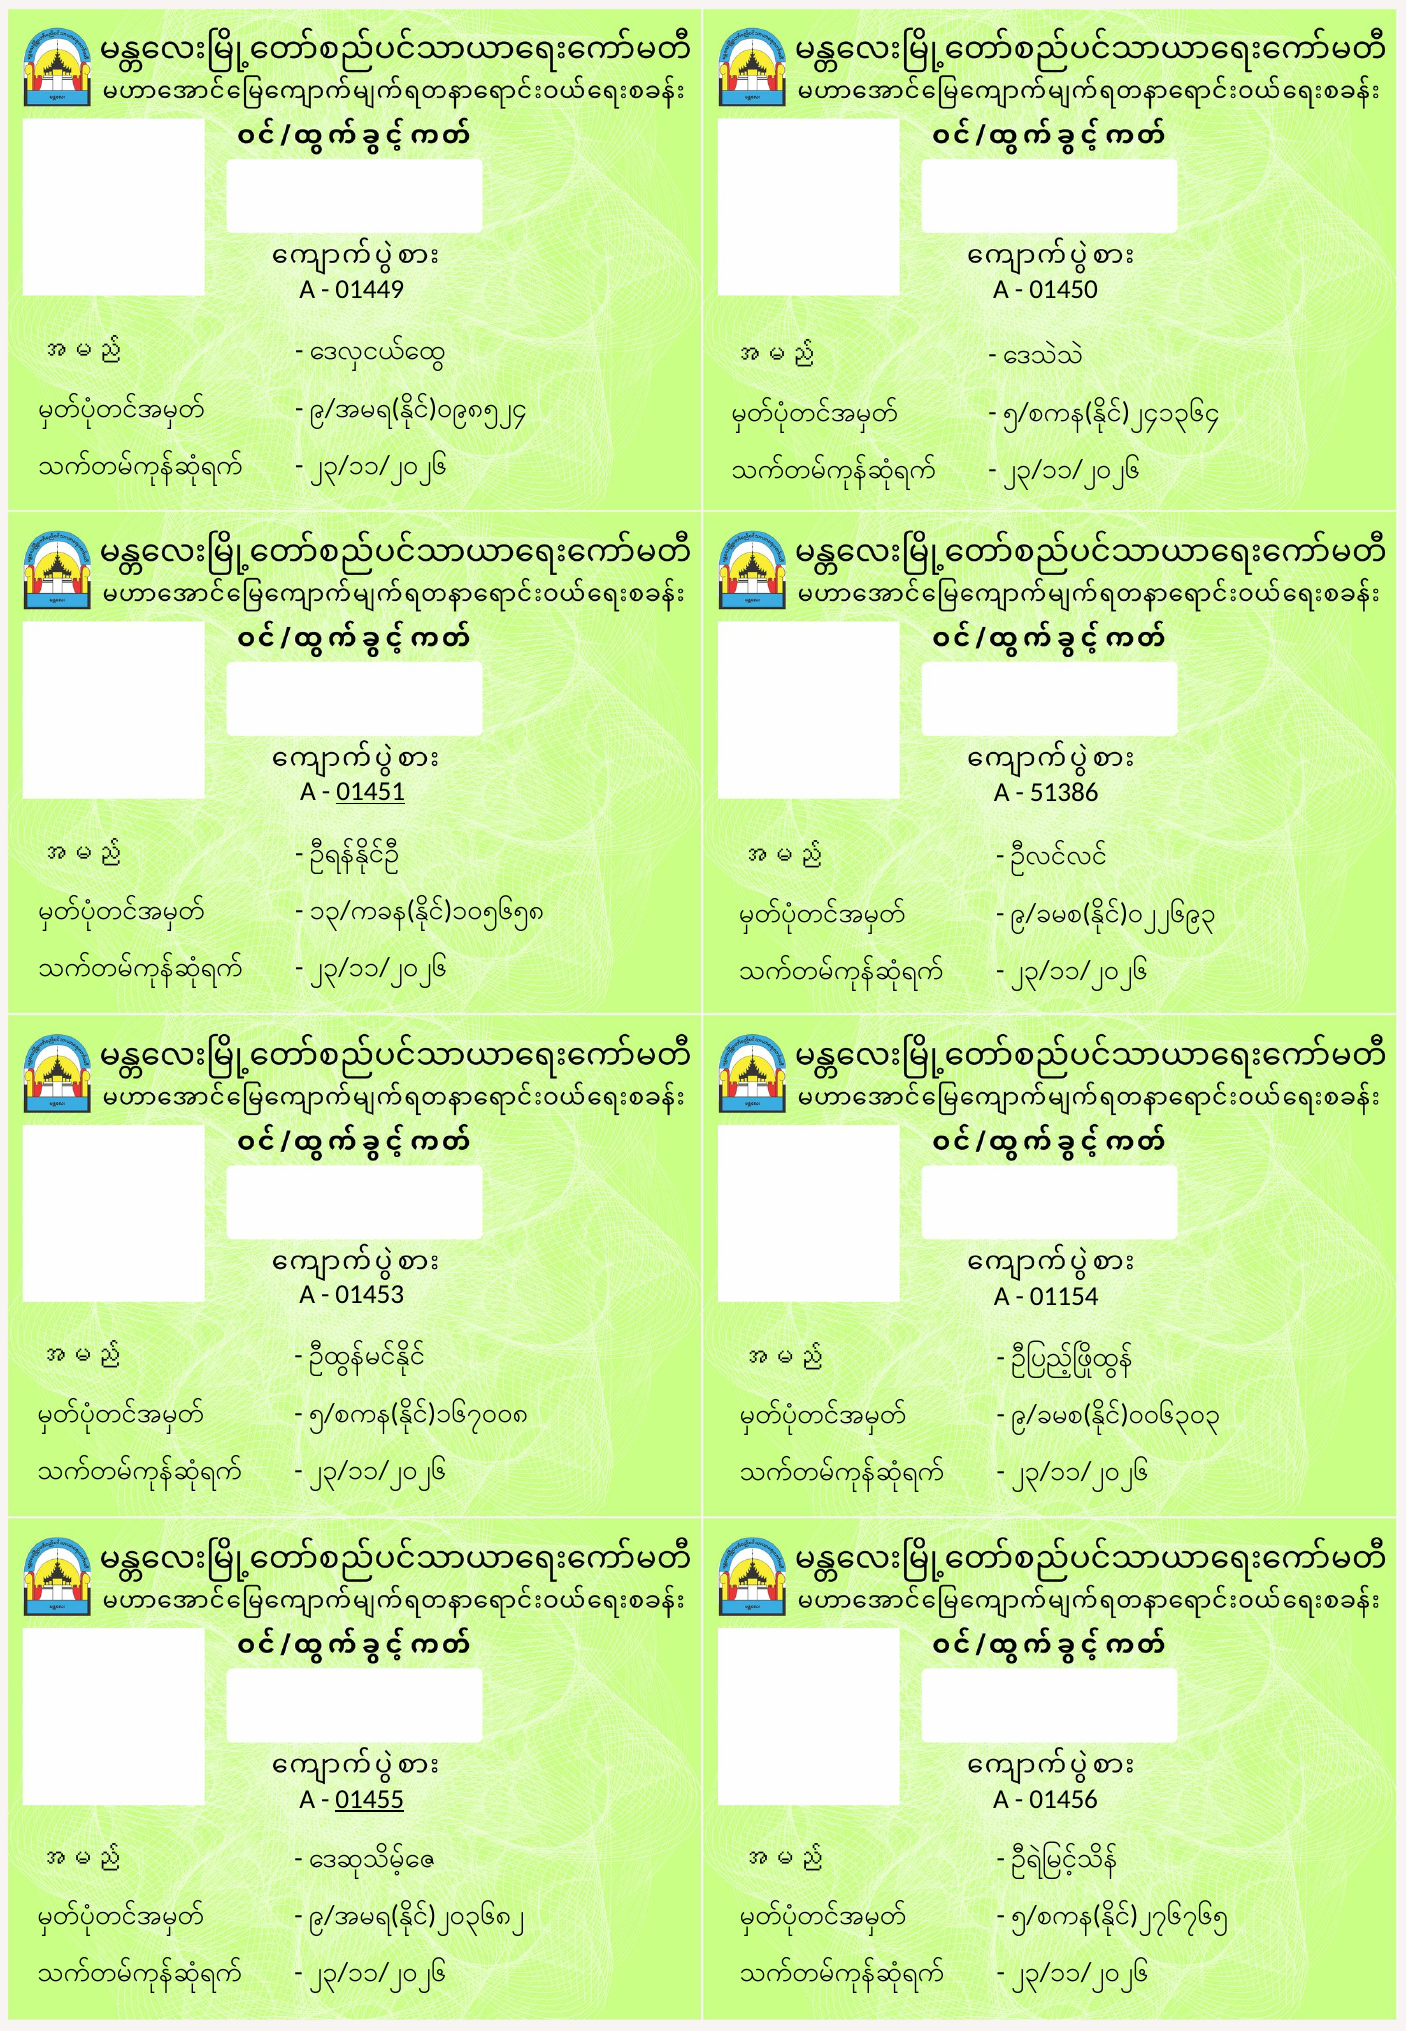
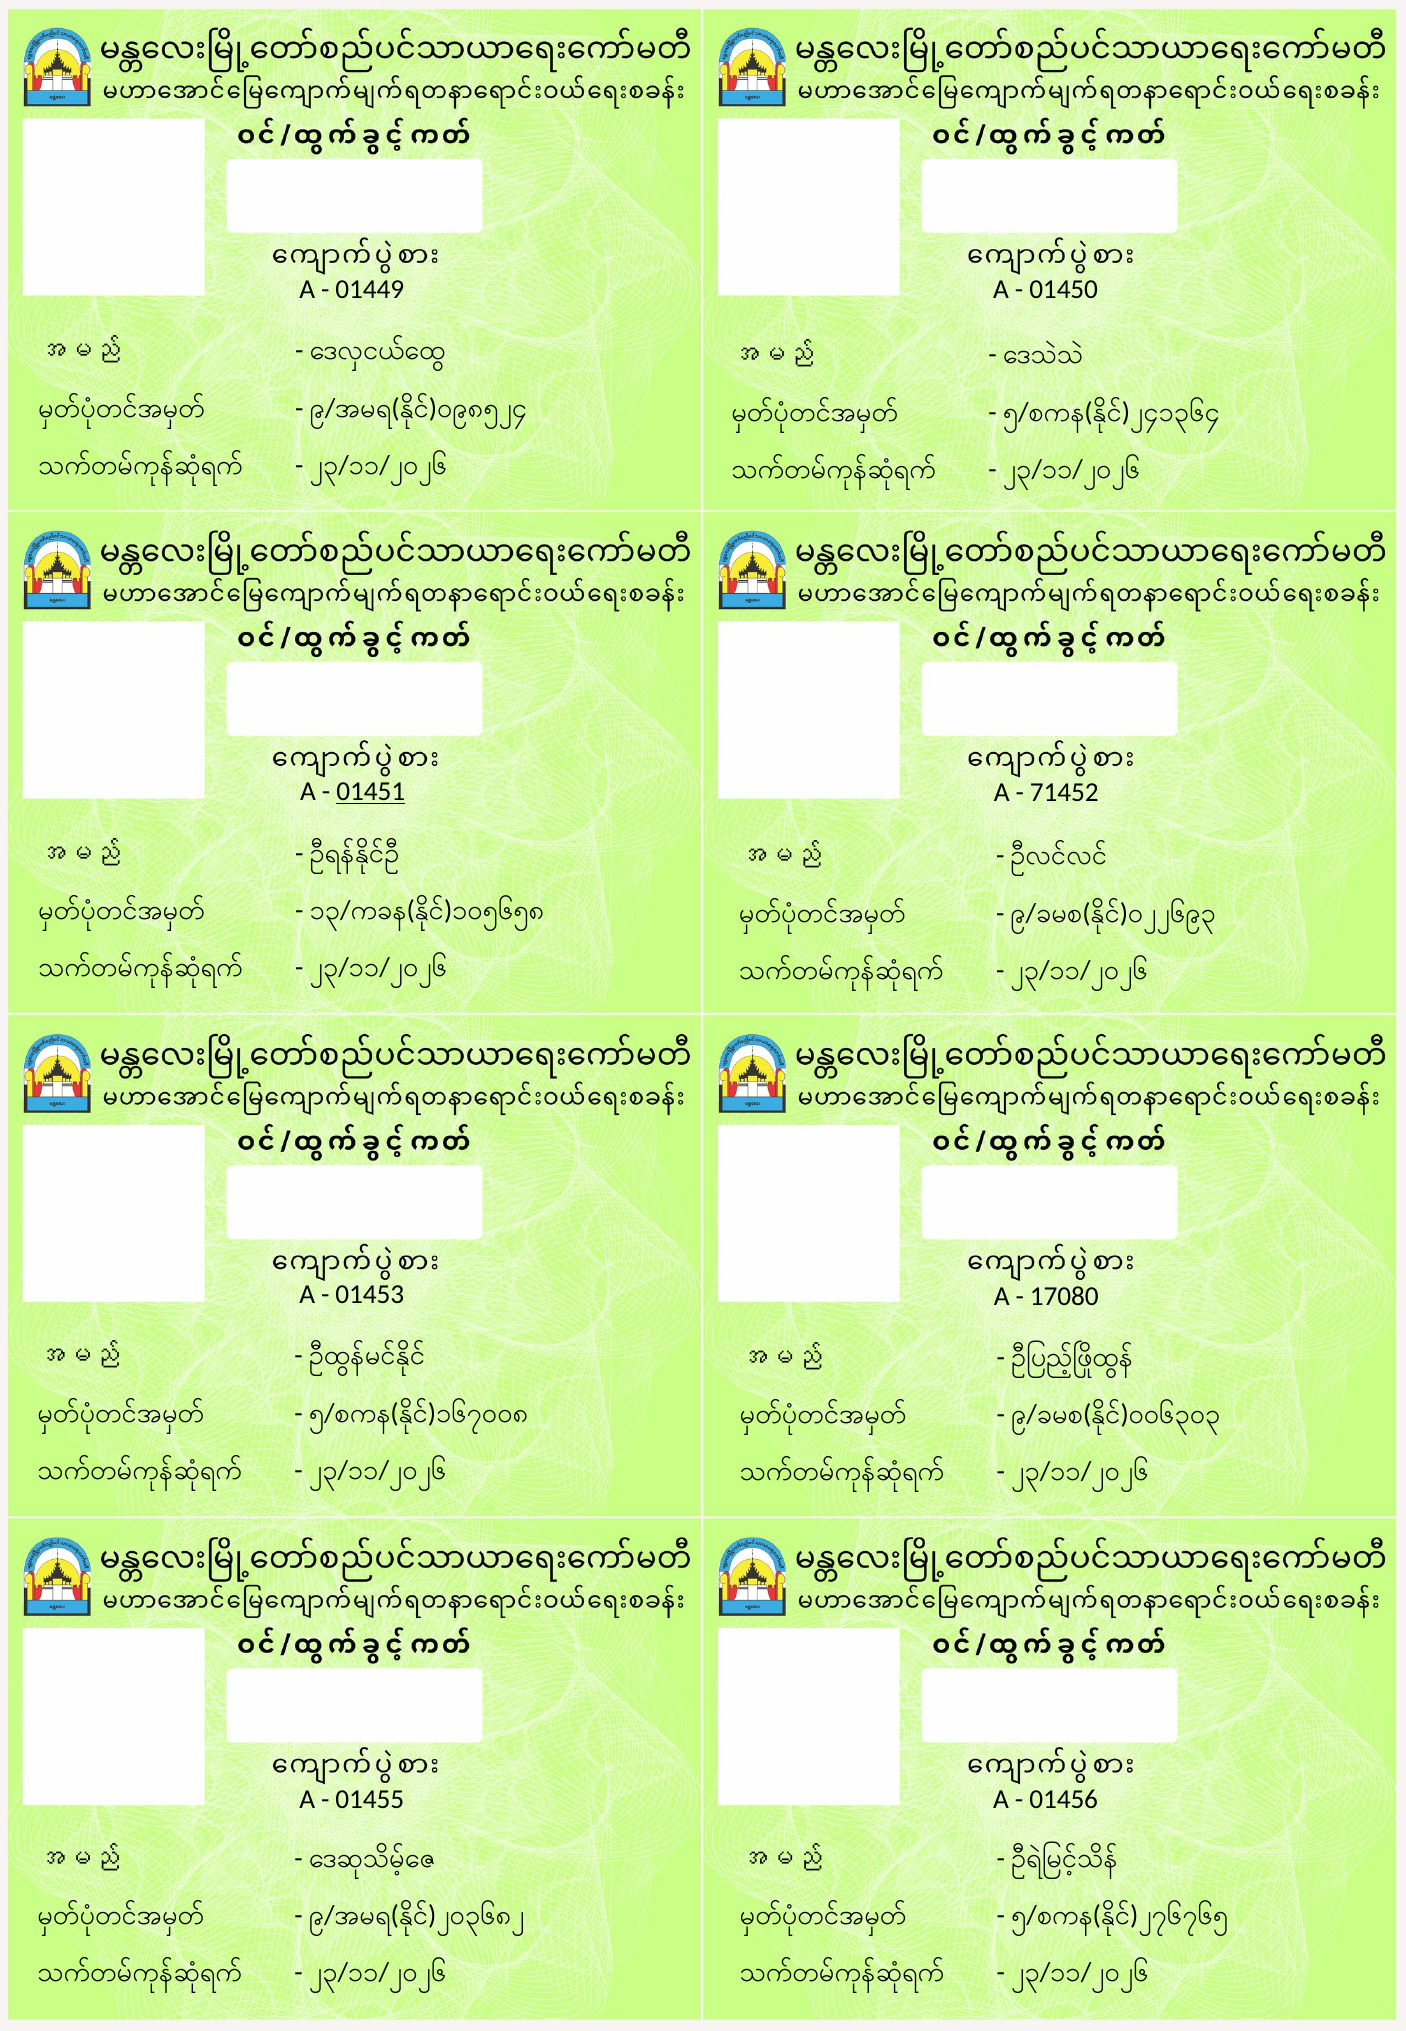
51386: 51386 -> 71452
01154: 01154 -> 17080
01455 underline: present -> none
